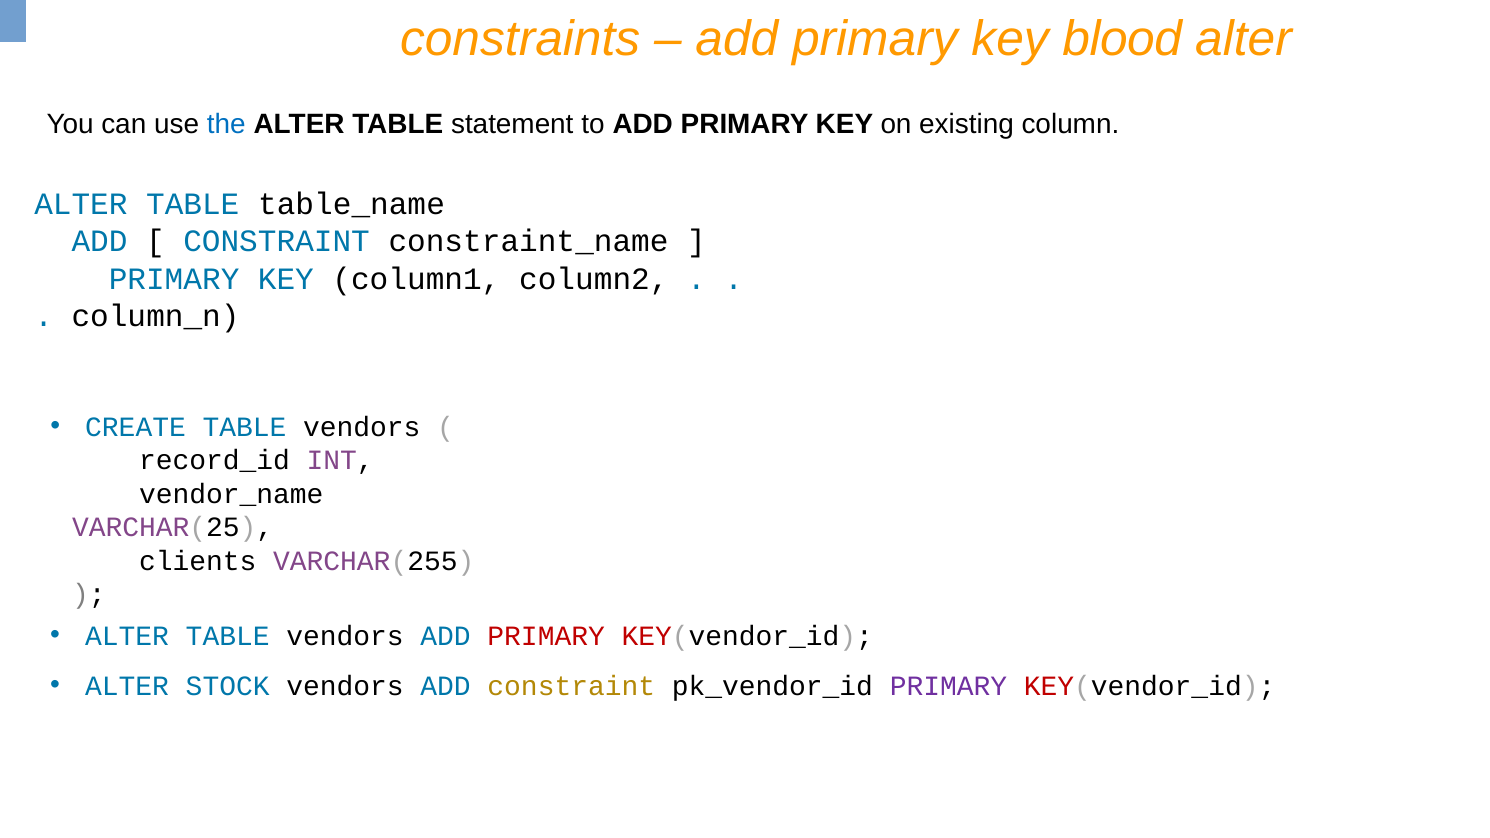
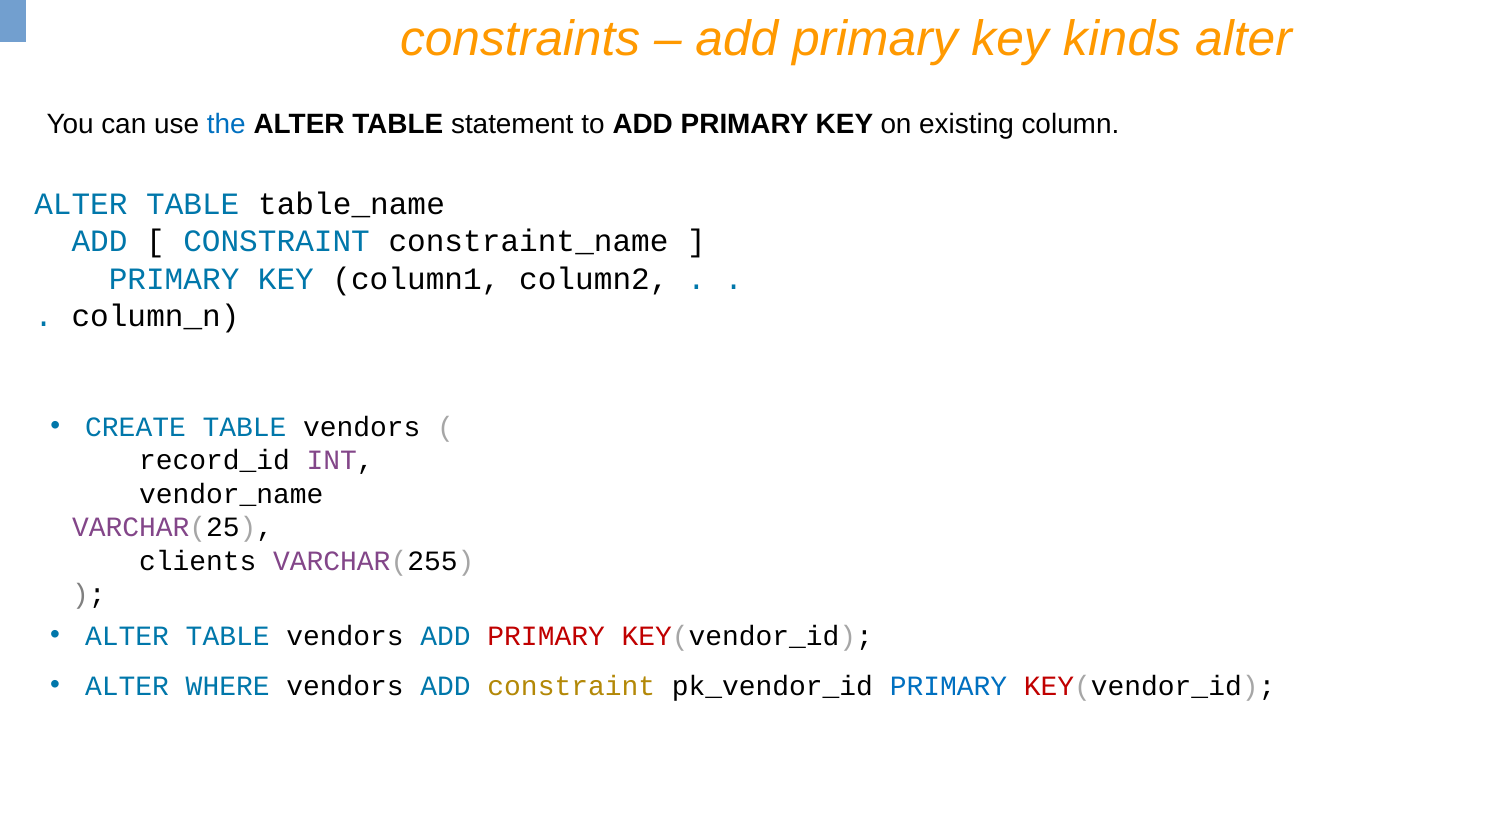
blood: blood -> kinds
STOCK: STOCK -> WHERE
PRIMARY at (948, 686) colour: purple -> blue
